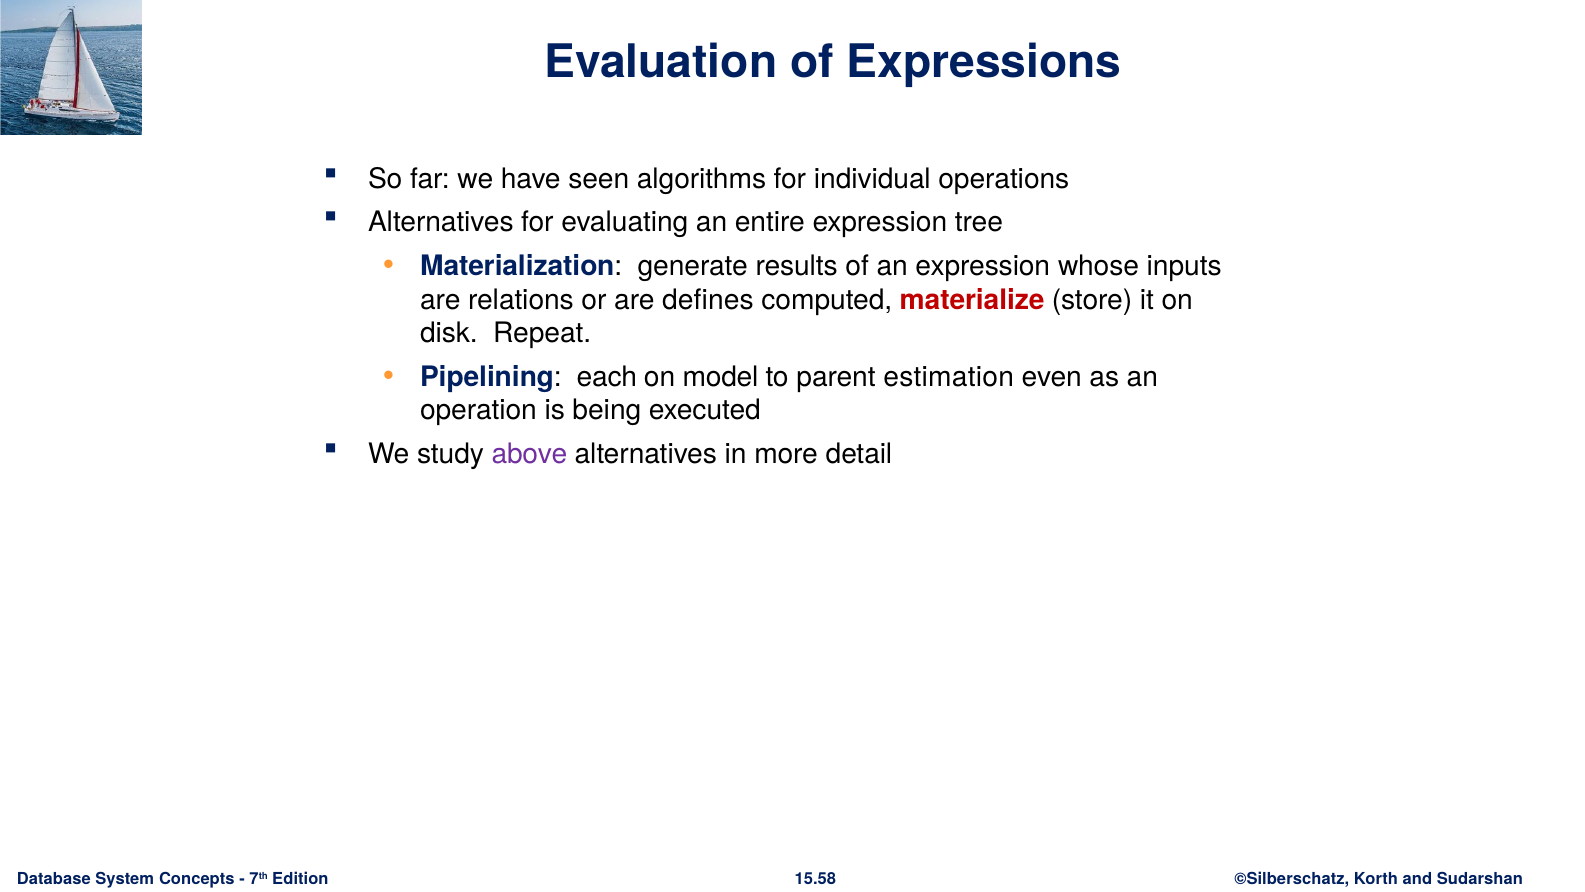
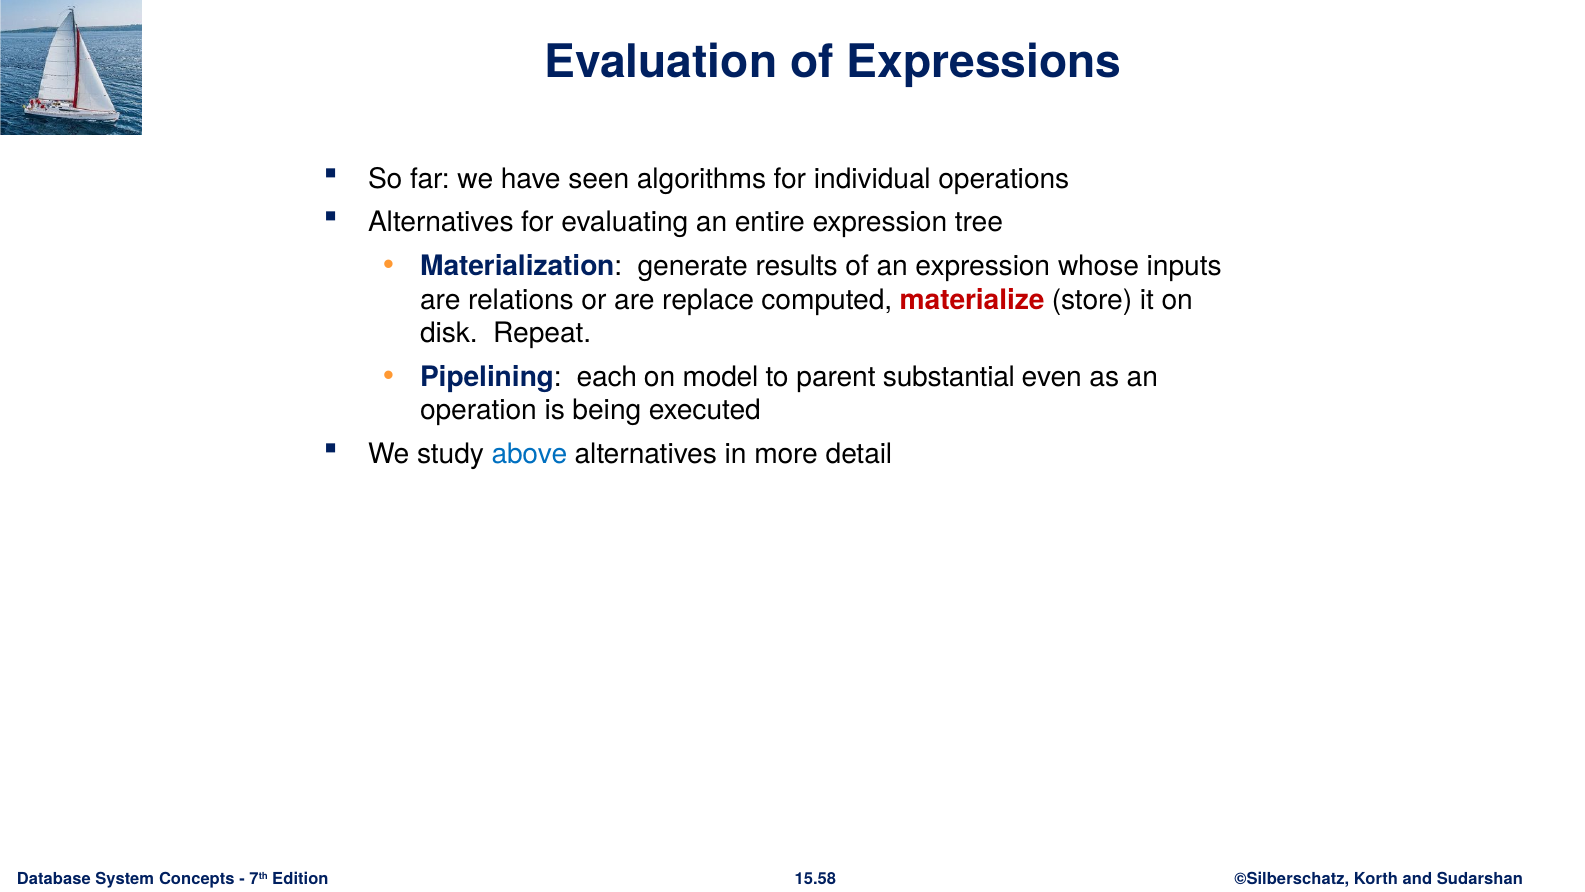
defines: defines -> replace
estimation: estimation -> substantial
above colour: purple -> blue
